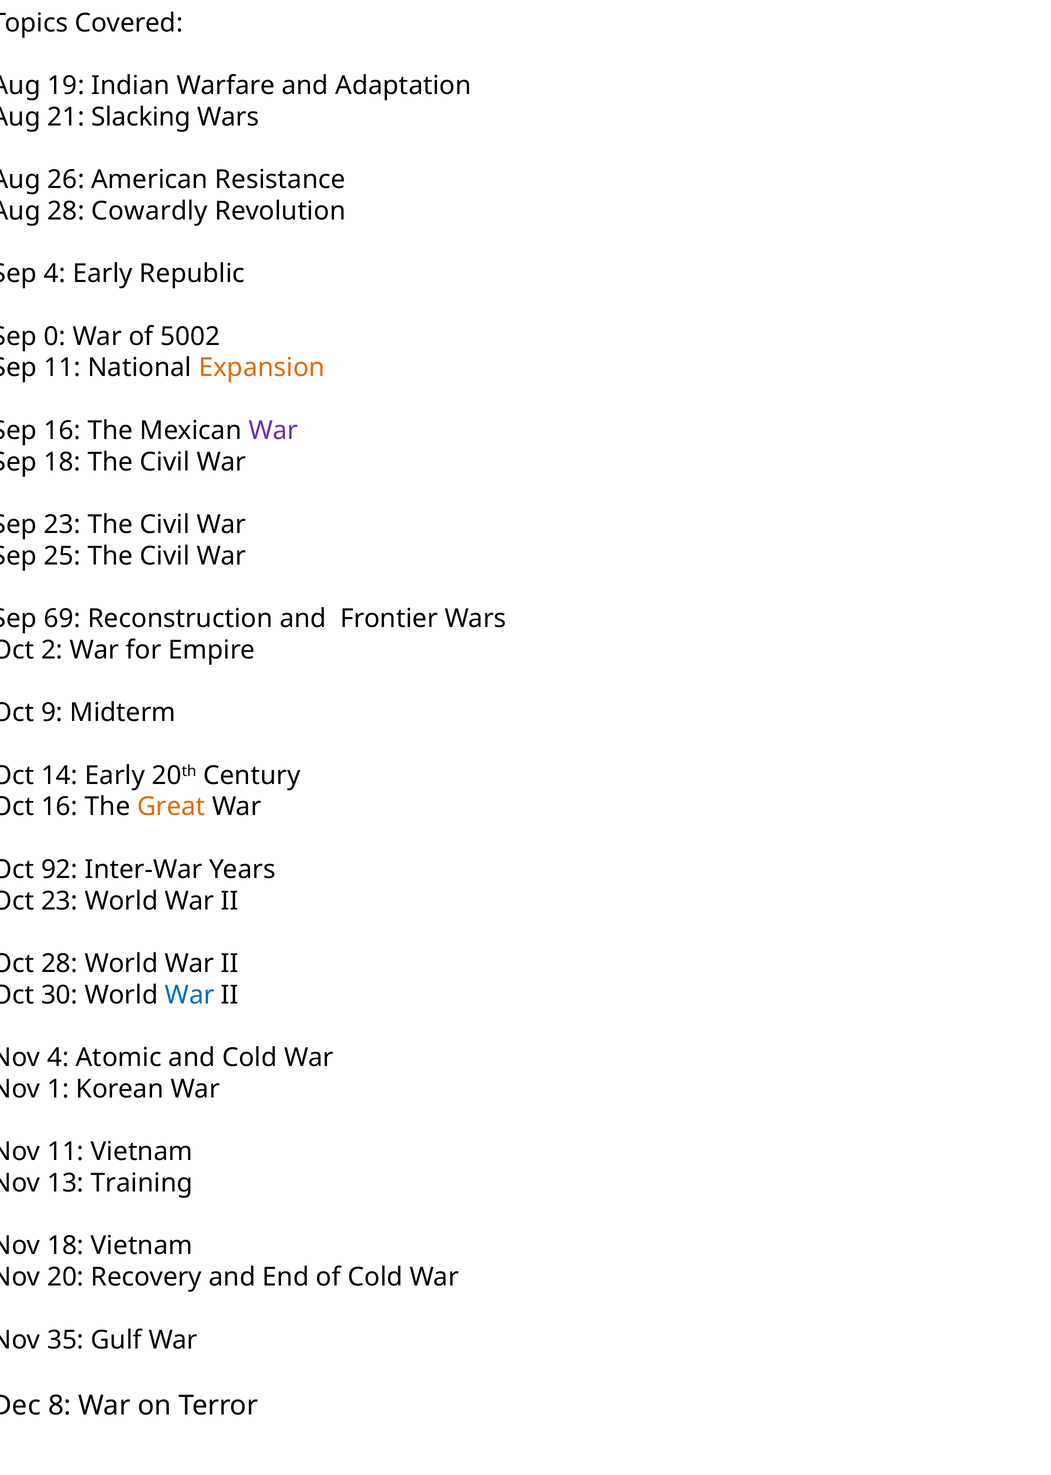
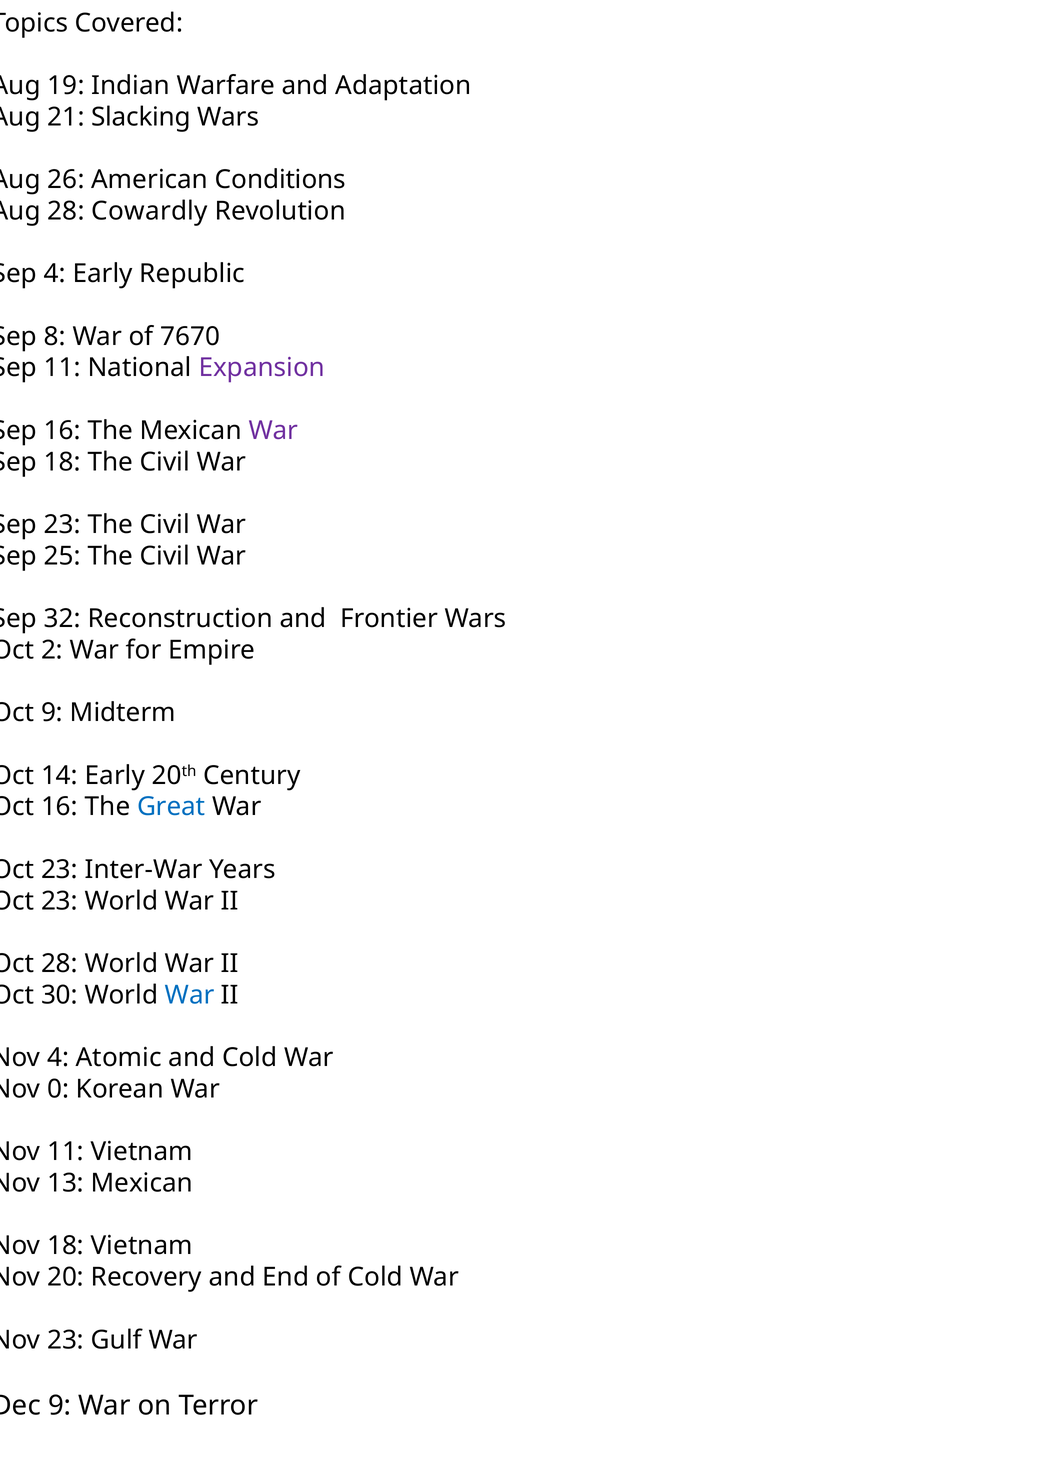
Resistance: Resistance -> Conditions
0: 0 -> 8
5002: 5002 -> 7670
Expansion colour: orange -> purple
69: 69 -> 32
Great colour: orange -> blue
92 at (59, 870): 92 -> 23
1: 1 -> 0
13 Training: Training -> Mexican
35 at (66, 1340): 35 -> 23
8 at (60, 1406): 8 -> 9
